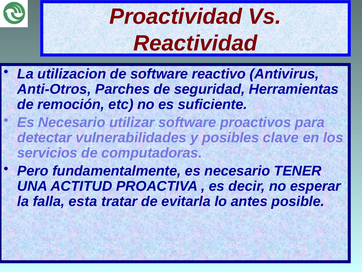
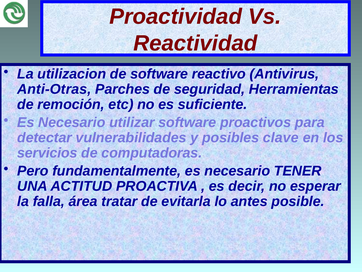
Anti-Otros: Anti-Otros -> Anti-Otras
esta: esta -> área
